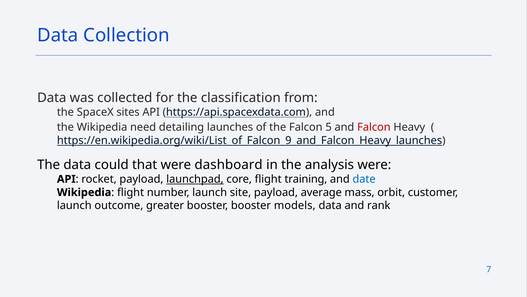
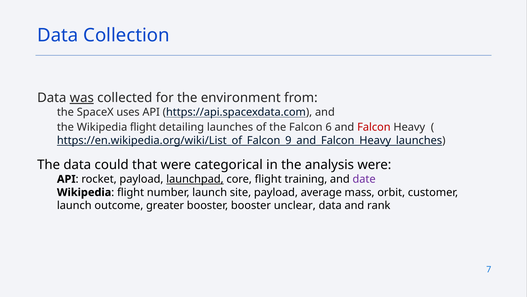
was underline: none -> present
classification: classification -> environment
sites: sites -> uses
Wikipedia need: need -> flight
5: 5 -> 6
dashboard: dashboard -> categorical
date colour: blue -> purple
models: models -> unclear
